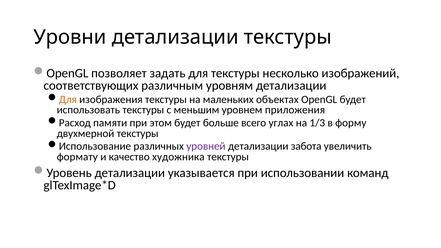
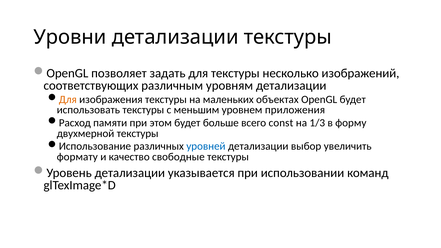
углах: углах -> const
уровней colour: purple -> blue
забота: забота -> выбор
художника: художника -> свободные
